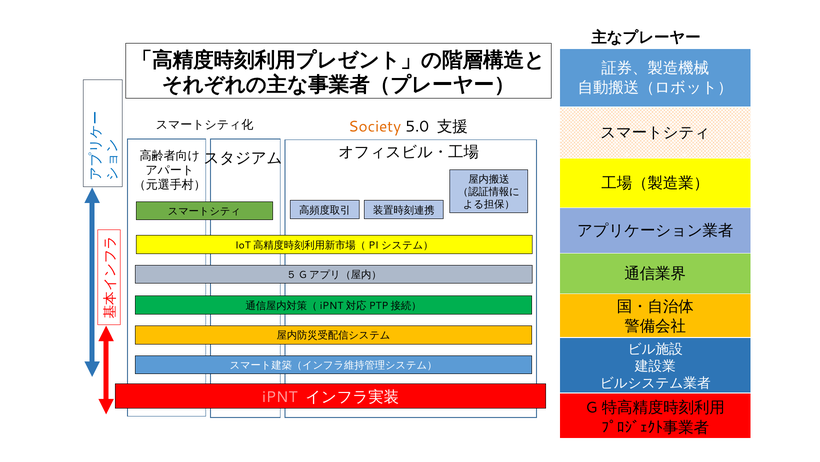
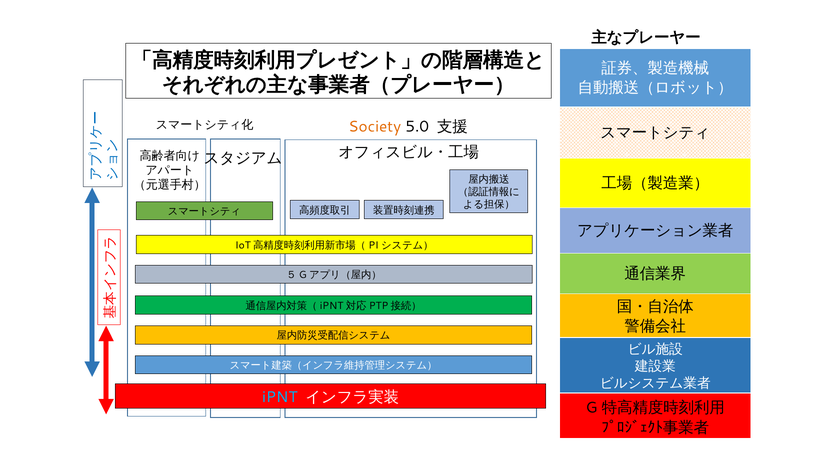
iPNT colour: pink -> light blue
